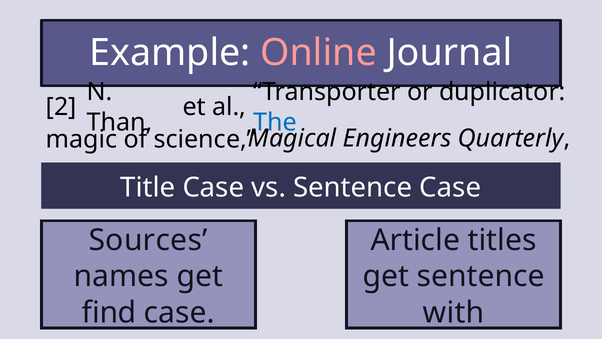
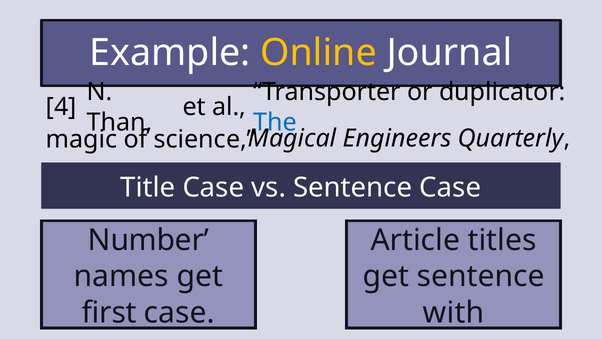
Online colour: pink -> yellow
2: 2 -> 4
Sources: Sources -> Number
find: find -> first
